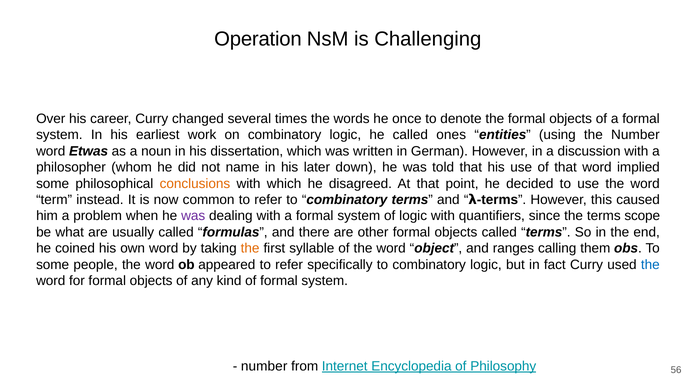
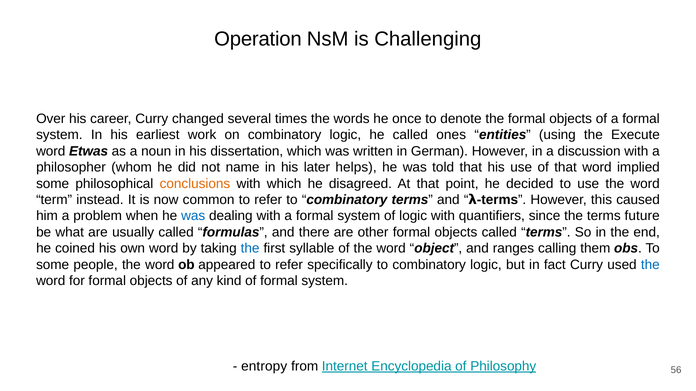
the Number: Number -> Execute
down: down -> helps
was at (193, 216) colour: purple -> blue
scope: scope -> future
the at (250, 249) colour: orange -> blue
number at (264, 367): number -> entropy
